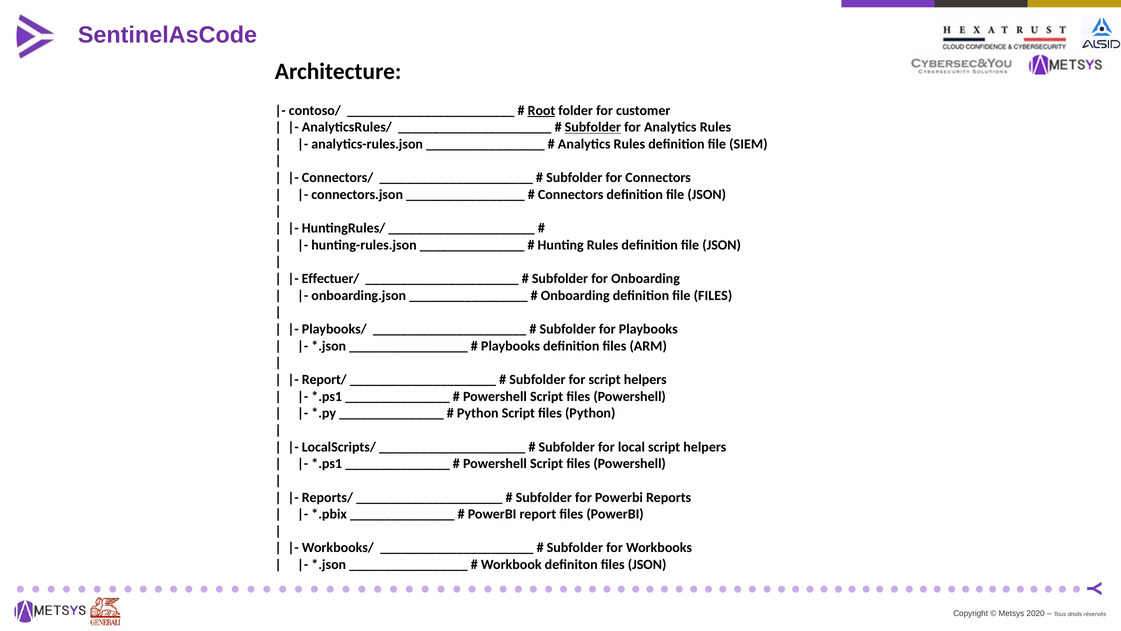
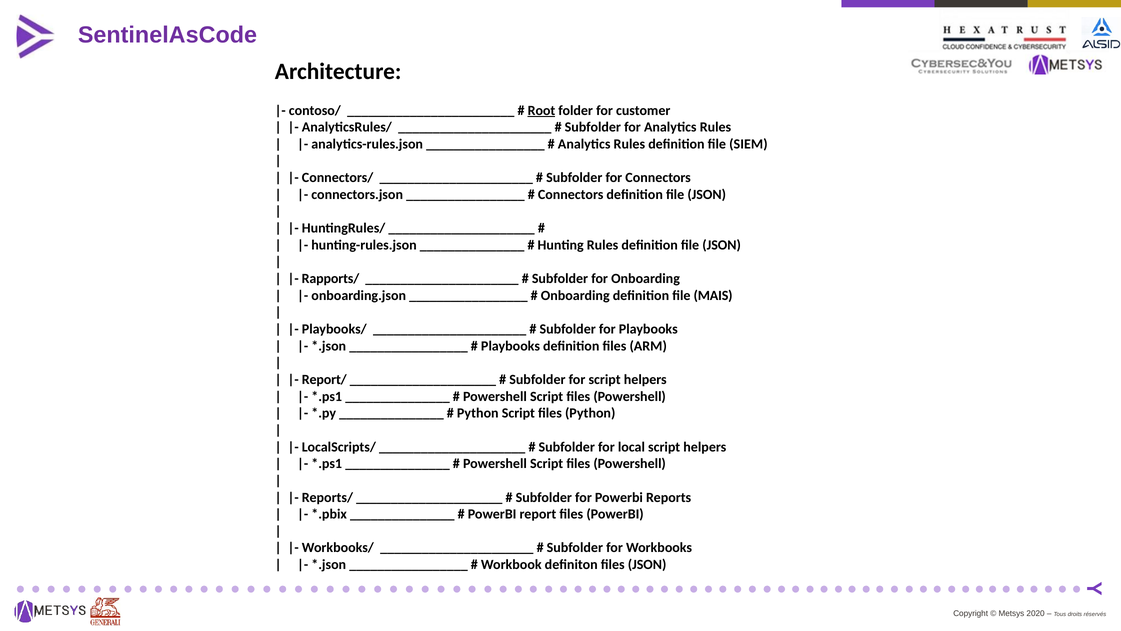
Subfolder at (593, 127) underline: present -> none
Effectuer/: Effectuer/ -> Rapports/
file FILES: FILES -> MAIS
